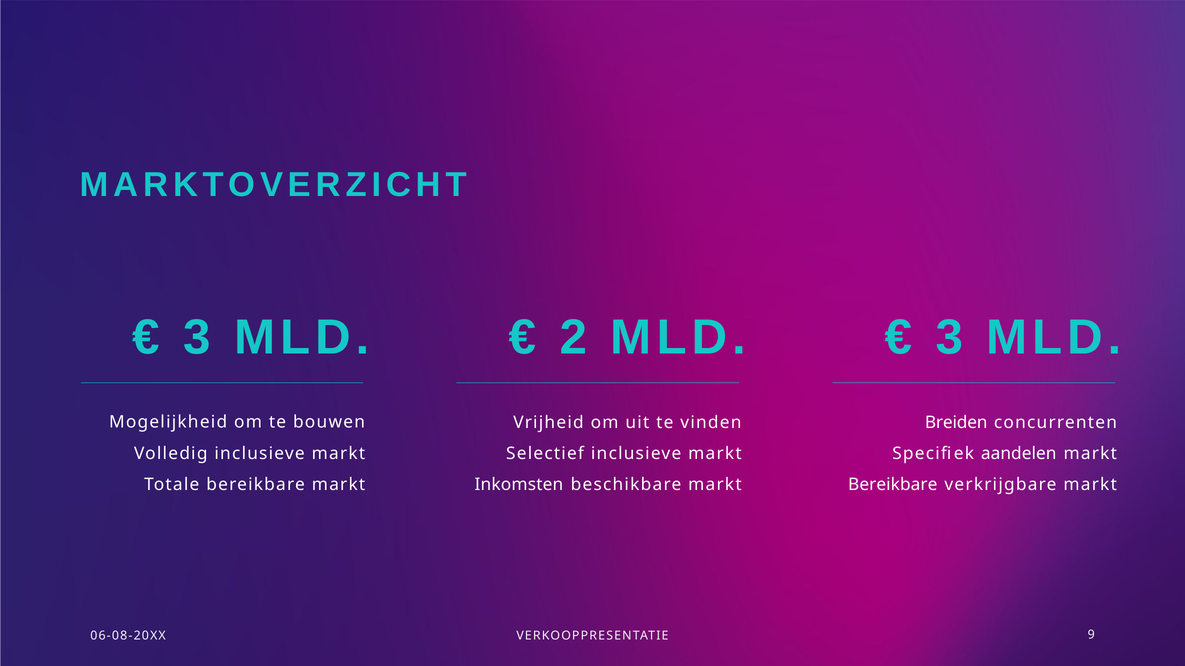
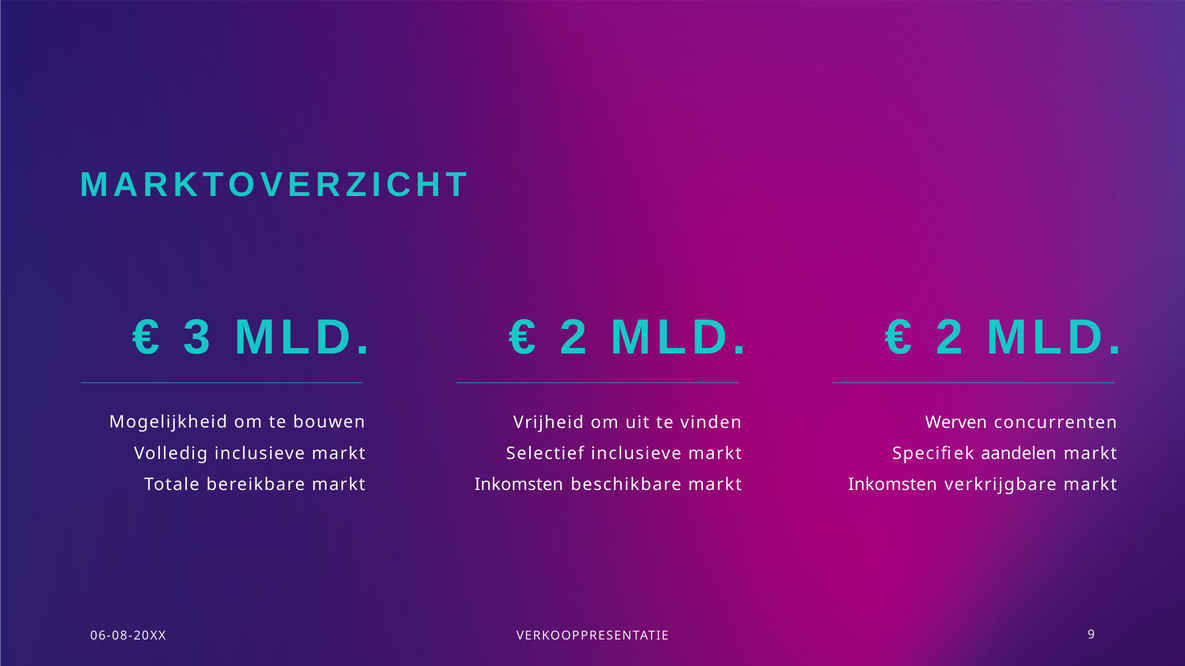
3 at (949, 338): 3 -> 2
Breiden: Breiden -> Werven
Bereikbare at (893, 485): Bereikbare -> Inkomsten
